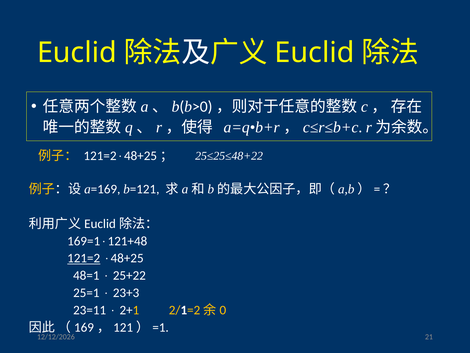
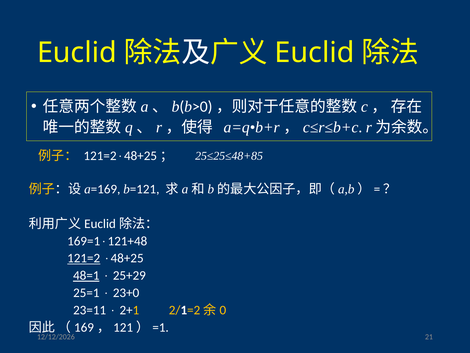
25≤25≤48+22: 25≤25≤48+22 -> 25≤25≤48+85
48=1 underline: none -> present
25+22: 25+22 -> 25+29
23+3: 23+3 -> 23+0
